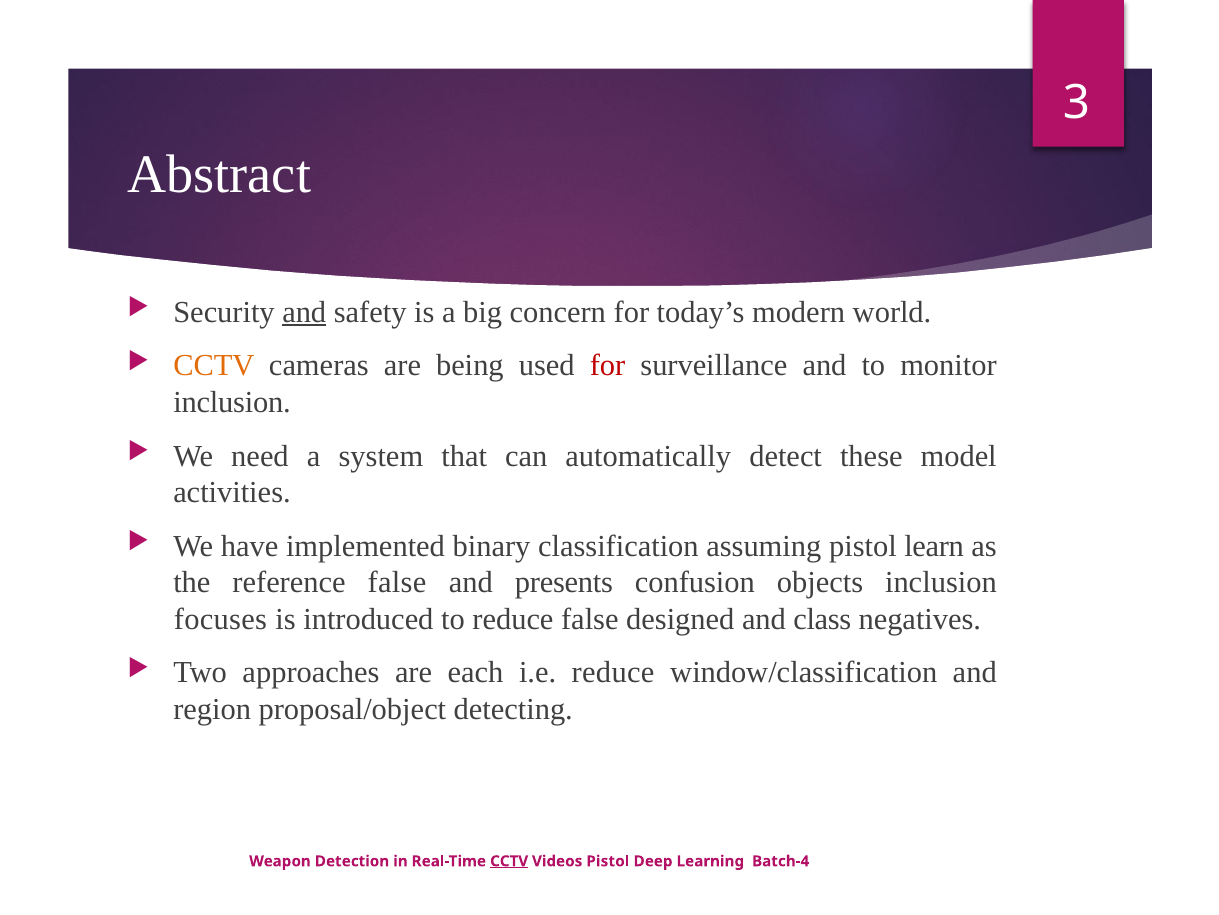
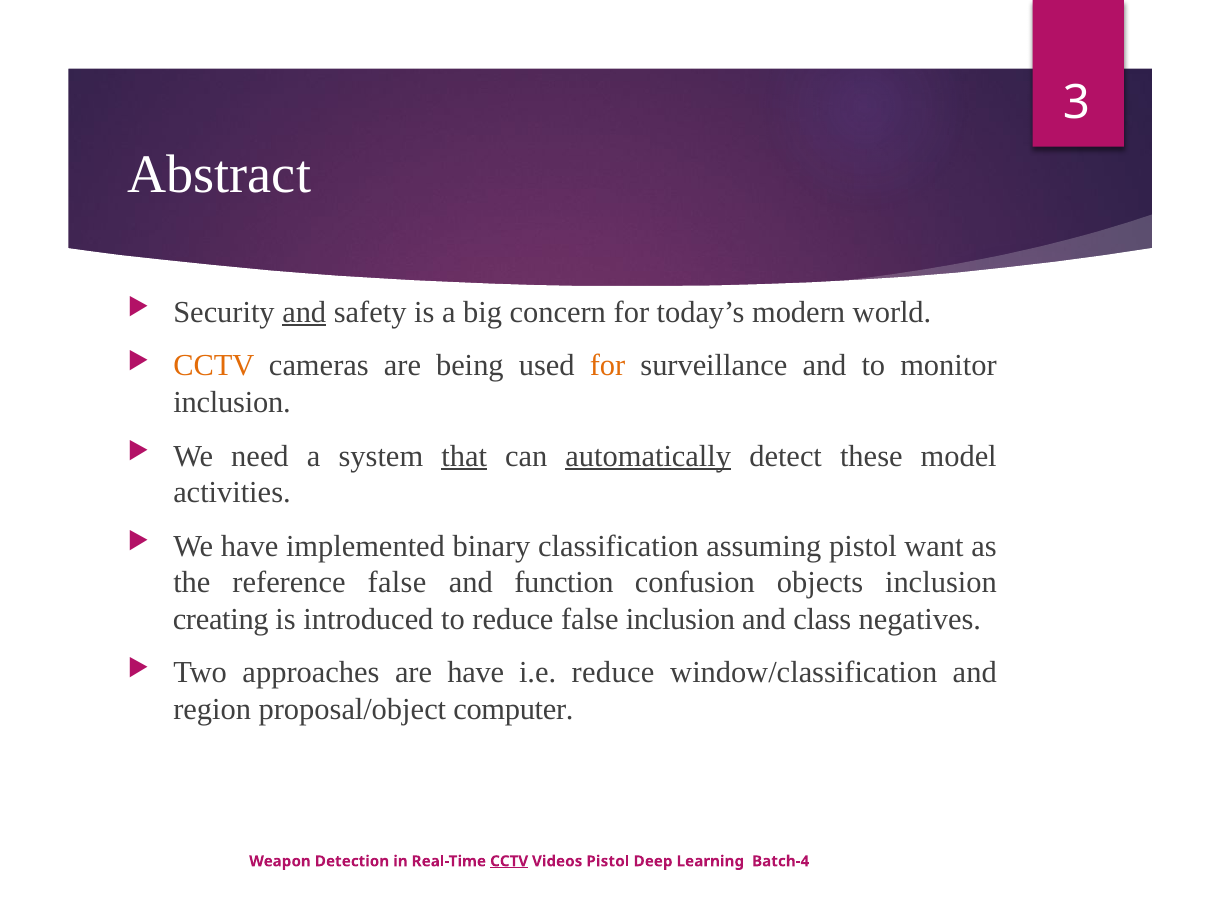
for at (608, 365) colour: red -> orange
that underline: none -> present
automatically underline: none -> present
learn: learn -> want
presents: presents -> function
focuses: focuses -> creating
false designed: designed -> inclusion
are each: each -> have
detecting: detecting -> computer
